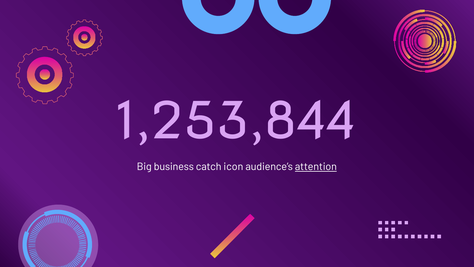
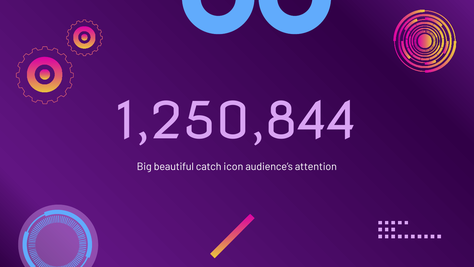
1,253,844: 1,253,844 -> 1,250,844
business: business -> beautiful
attention underline: present -> none
